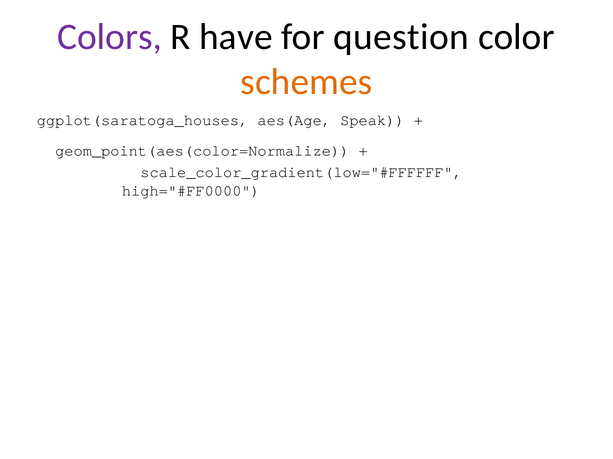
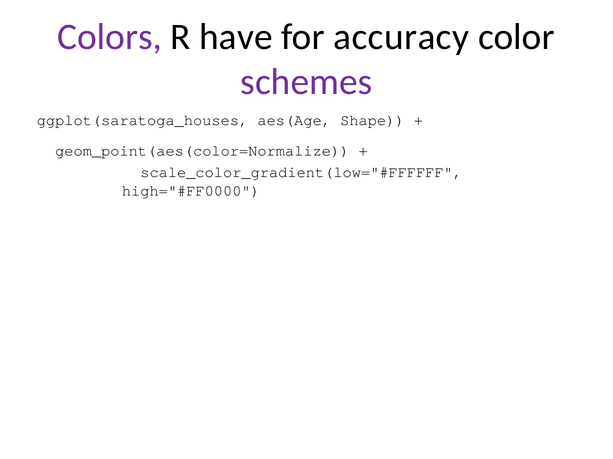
question: question -> accuracy
schemes colour: orange -> purple
Speak: Speak -> Shape
